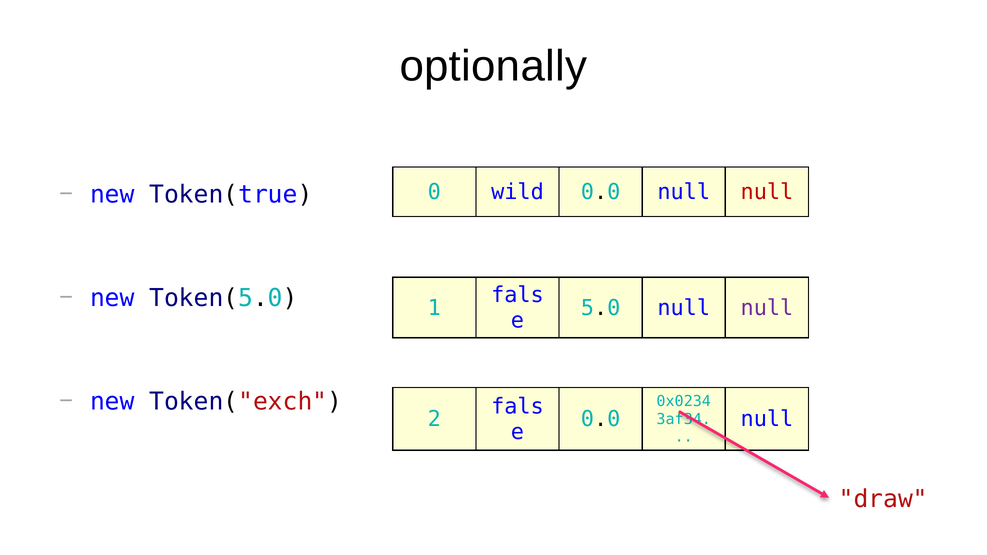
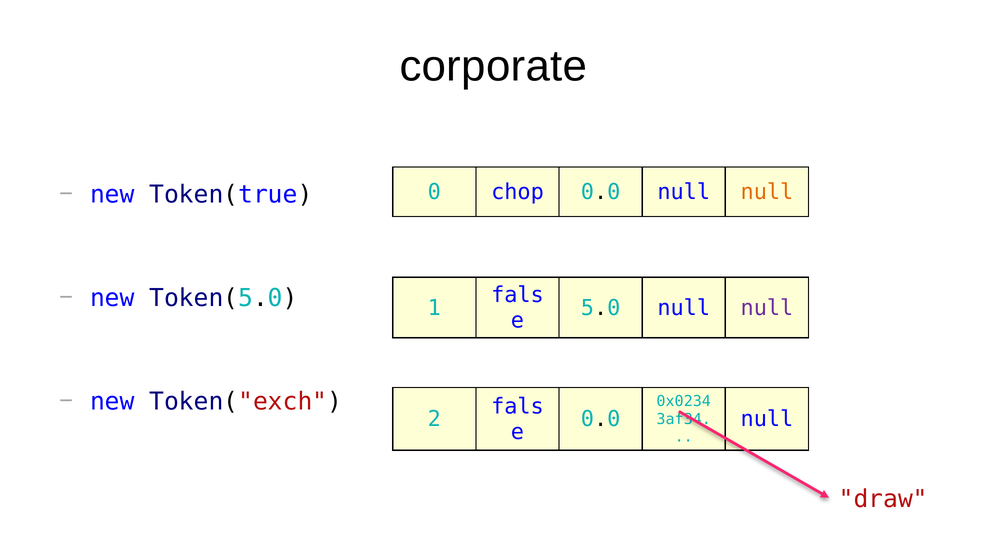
optionally: optionally -> corporate
wild: wild -> chop
null at (767, 192) colour: red -> orange
